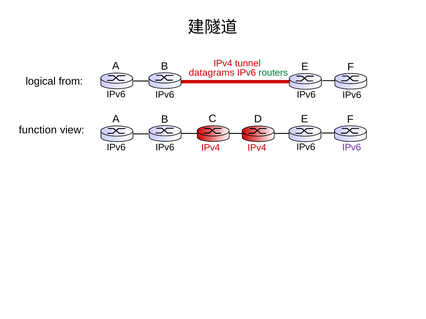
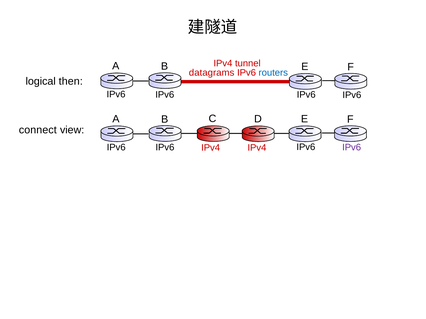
routers colour: green -> blue
from: from -> then
function: function -> connect
